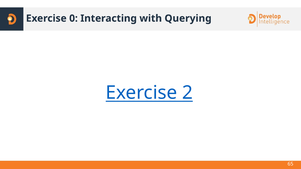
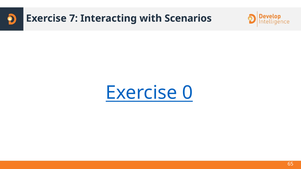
0: 0 -> 7
Querying: Querying -> Scenarios
2: 2 -> 0
